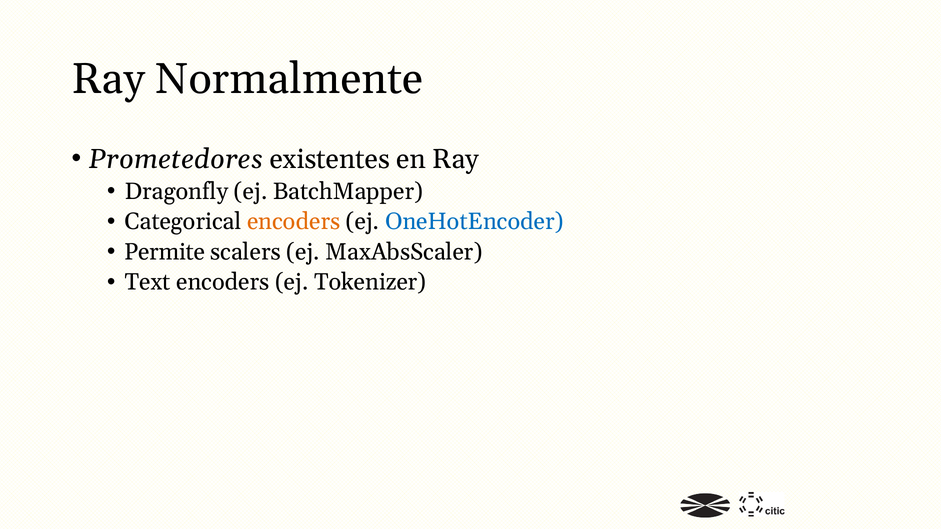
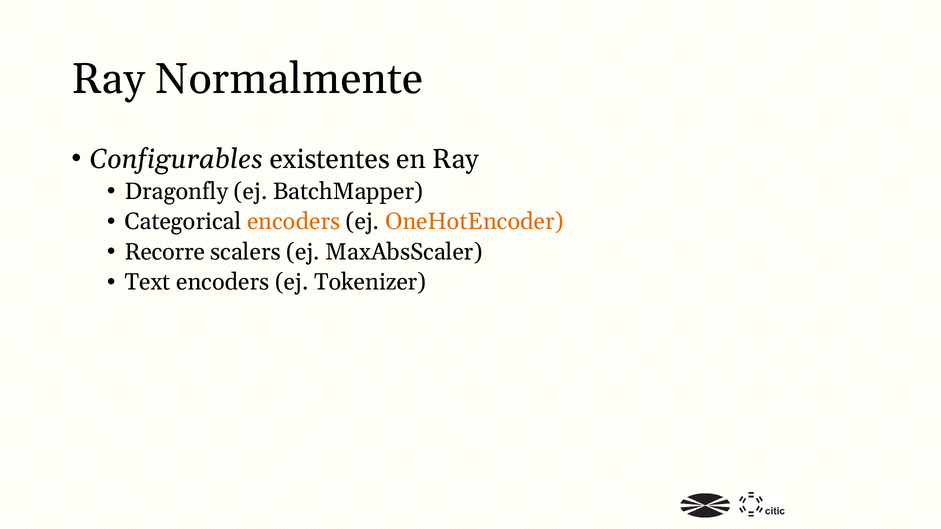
Prometedores: Prometedores -> Configurables
OneHotEncoder colour: blue -> orange
Permite: Permite -> Recorre
